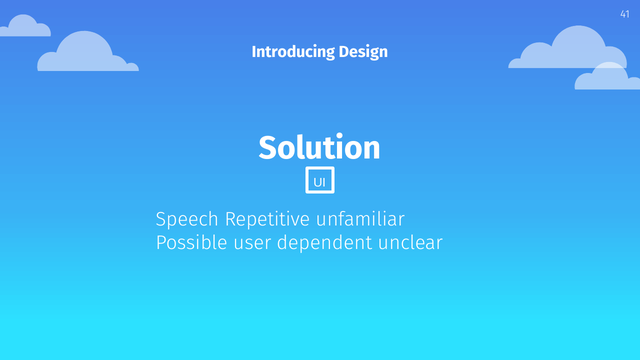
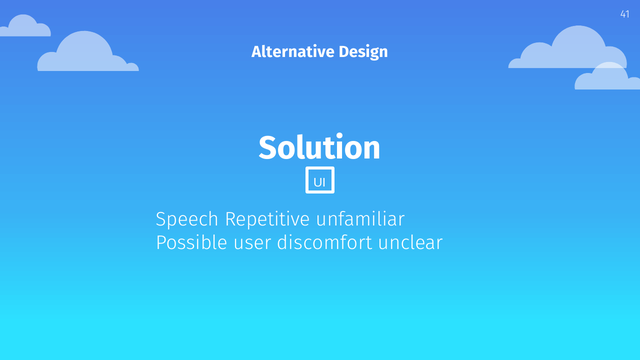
Introducing: Introducing -> Alternative
dependent: dependent -> discomfort
